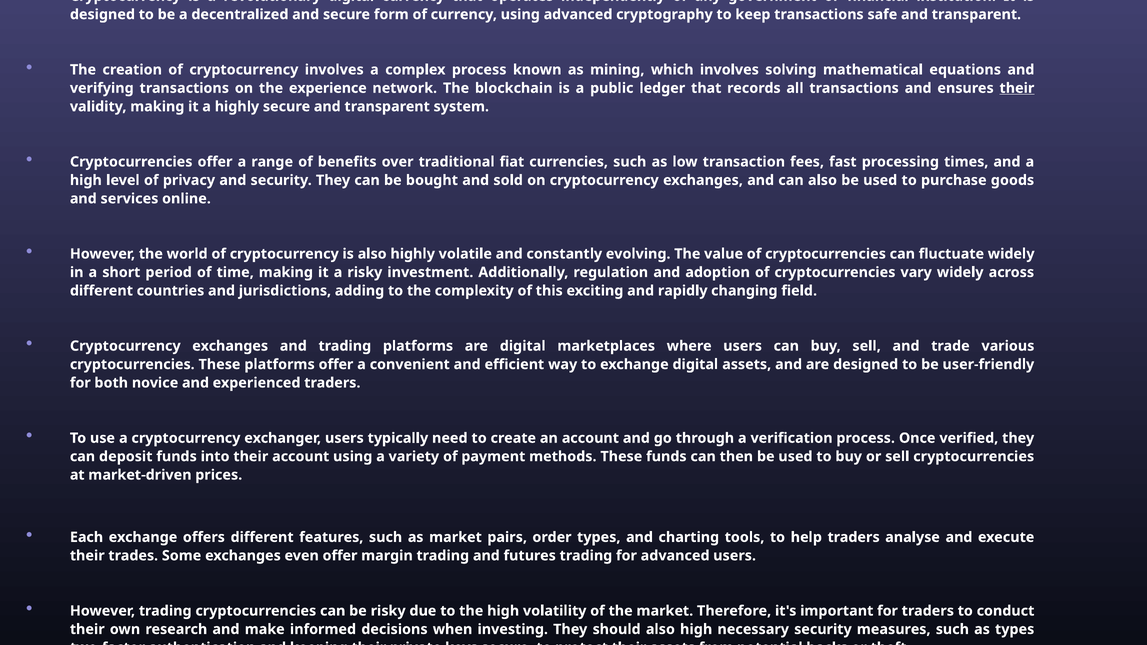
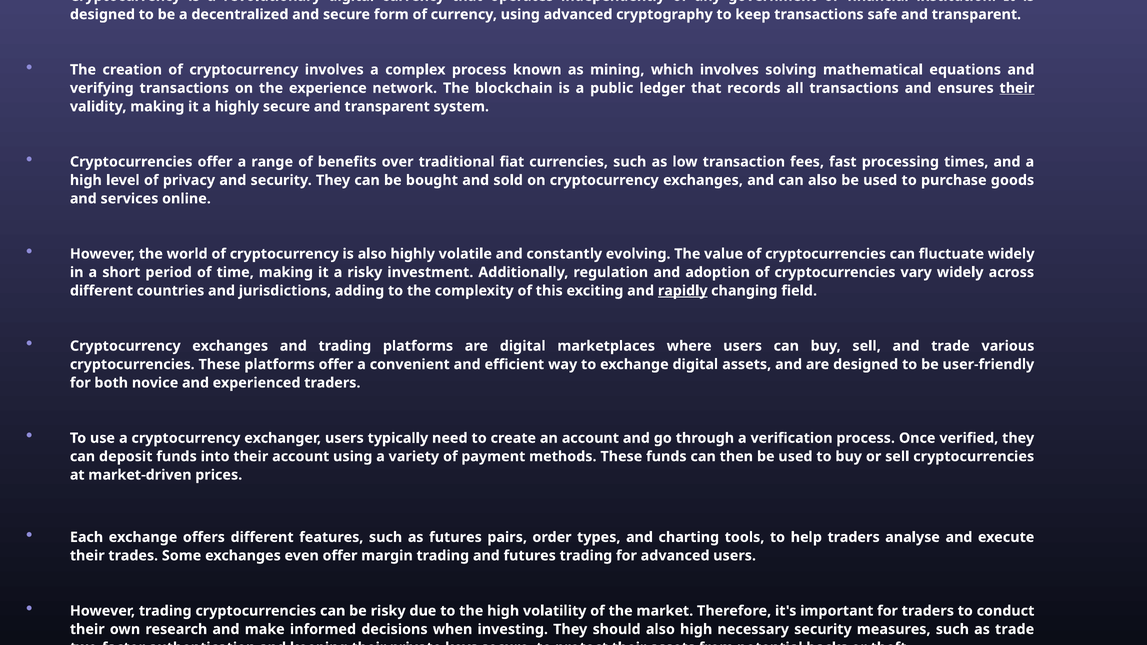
rapidly underline: none -> present
as market: market -> futures
as types: types -> trade
